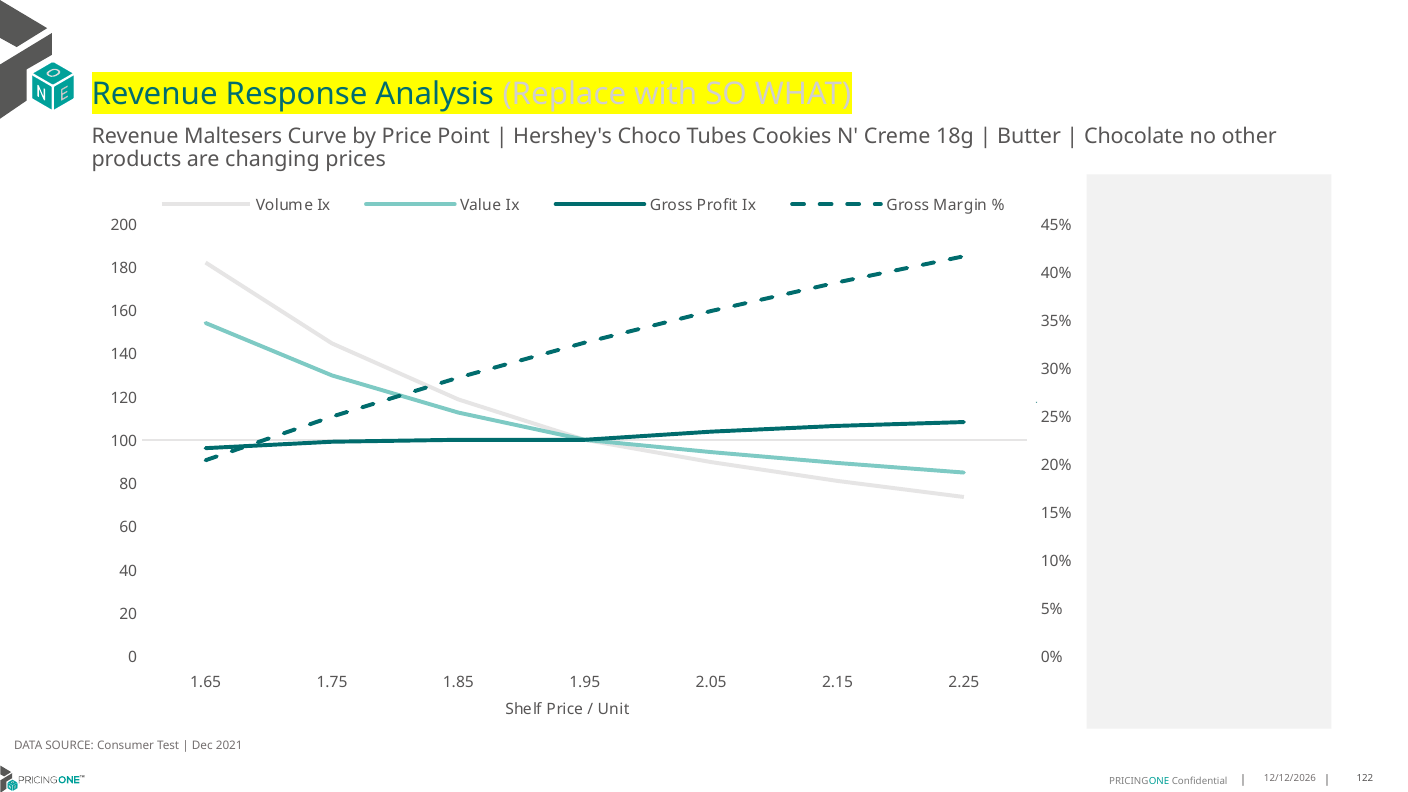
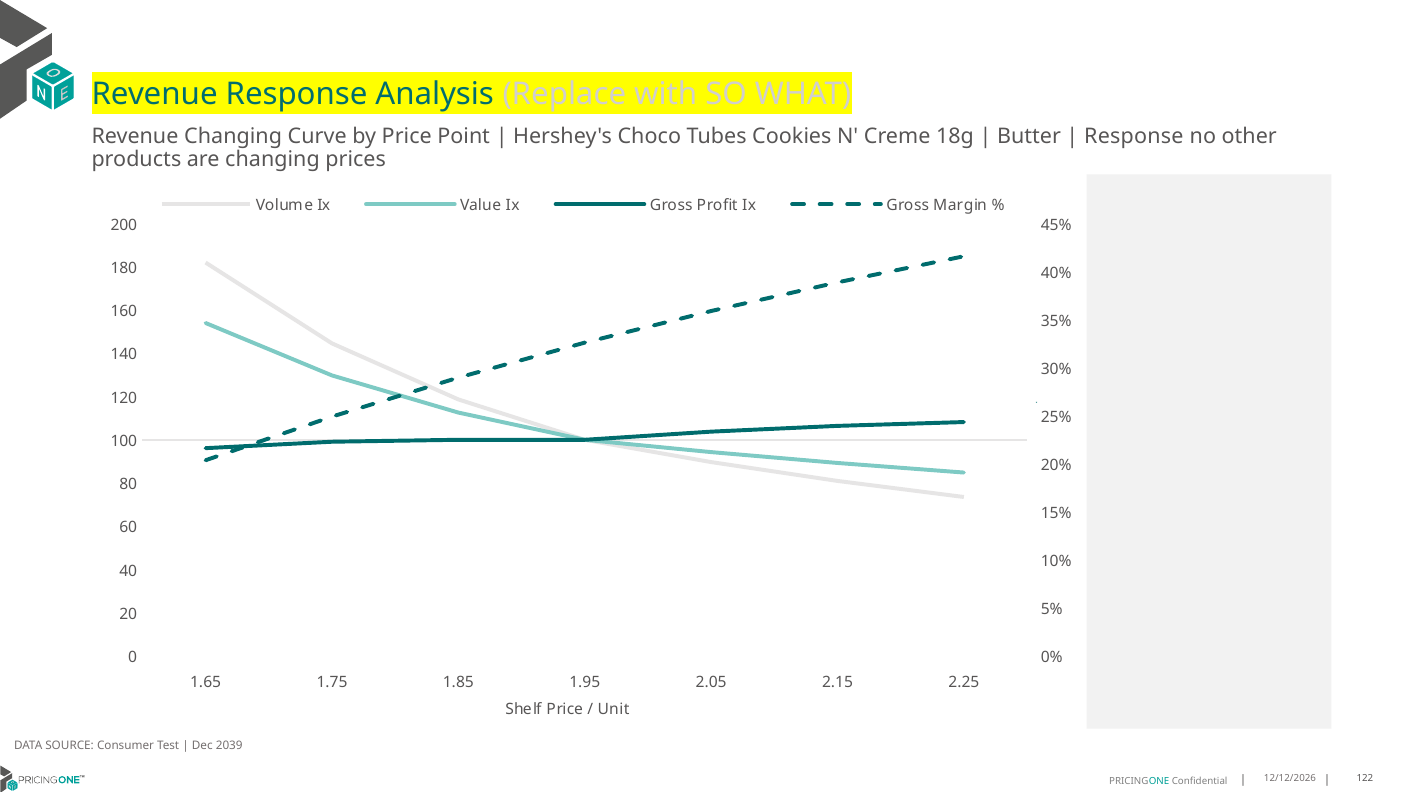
Revenue Maltesers: Maltesers -> Changing
Chocolate at (1134, 136): Chocolate -> Response
2021: 2021 -> 2039
